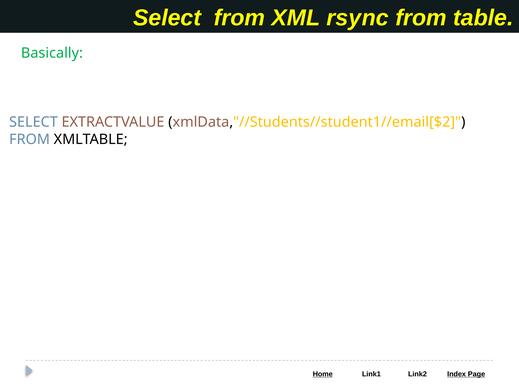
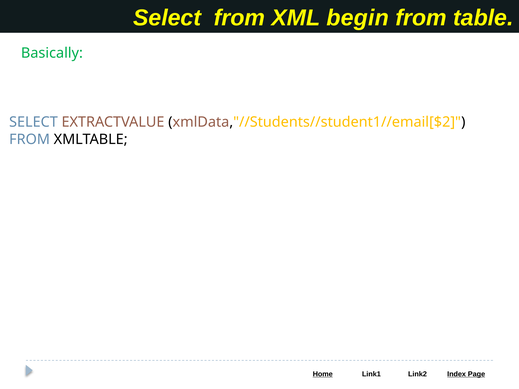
rsync: rsync -> begin
